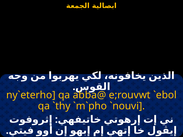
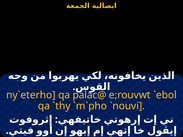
abba@: abba@ -> palac@
